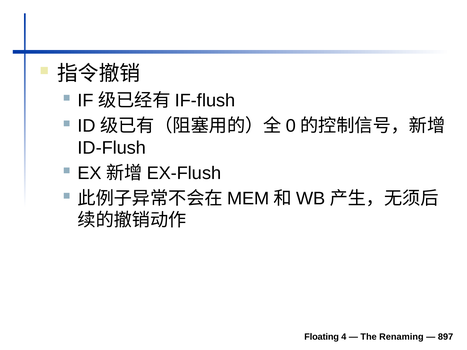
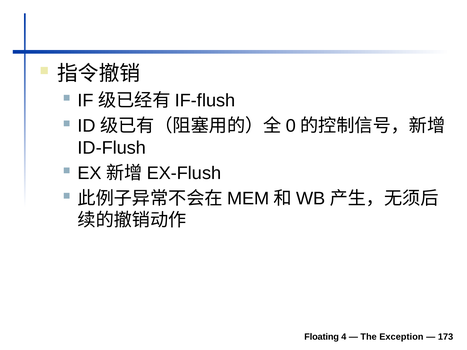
Renaming: Renaming -> Exception
897: 897 -> 173
